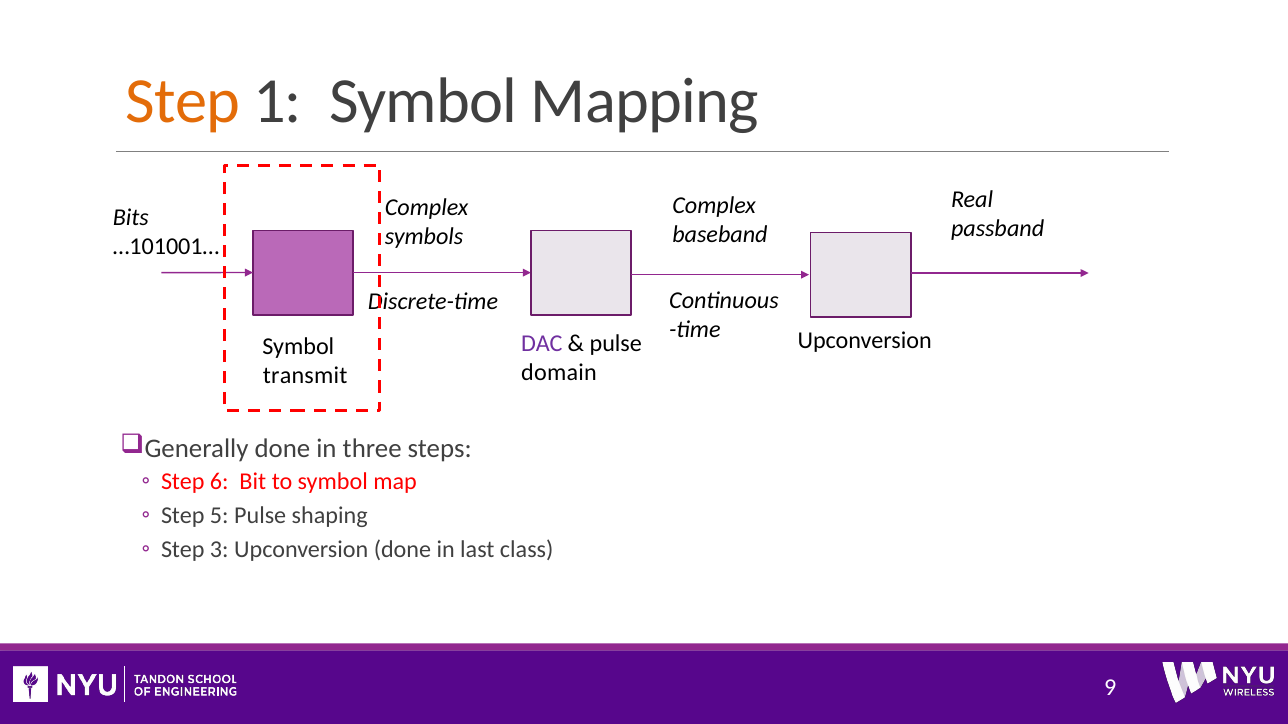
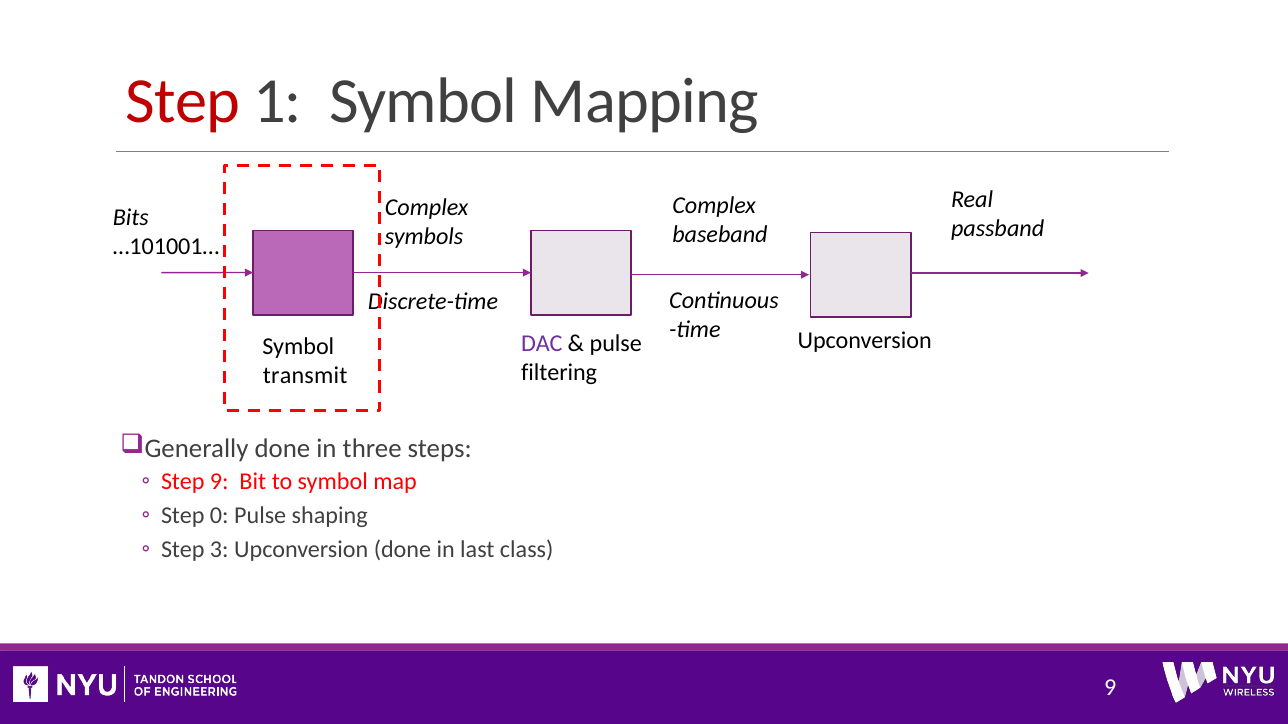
Step at (183, 101) colour: orange -> red
domain: domain -> filtering
Step 6: 6 -> 9
5: 5 -> 0
